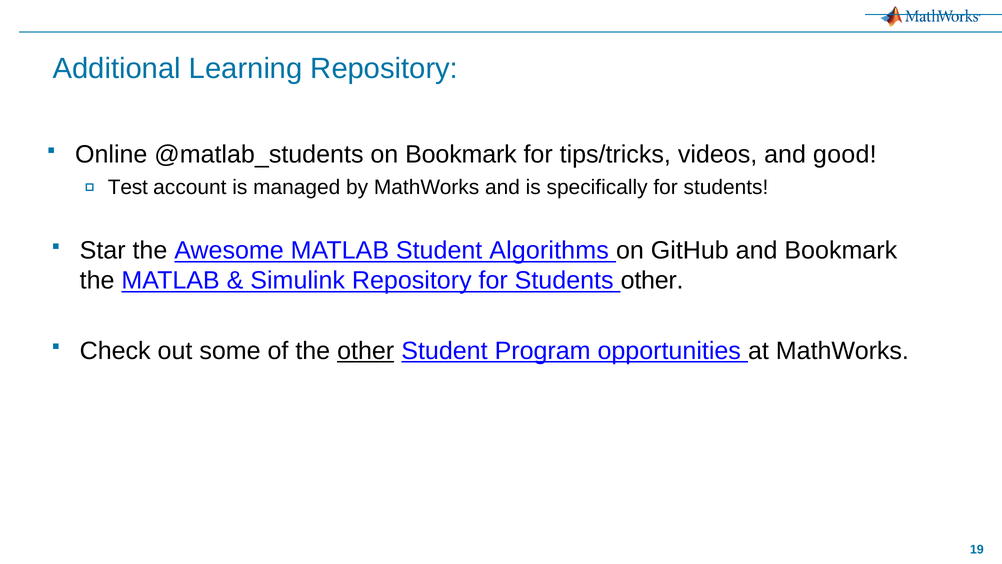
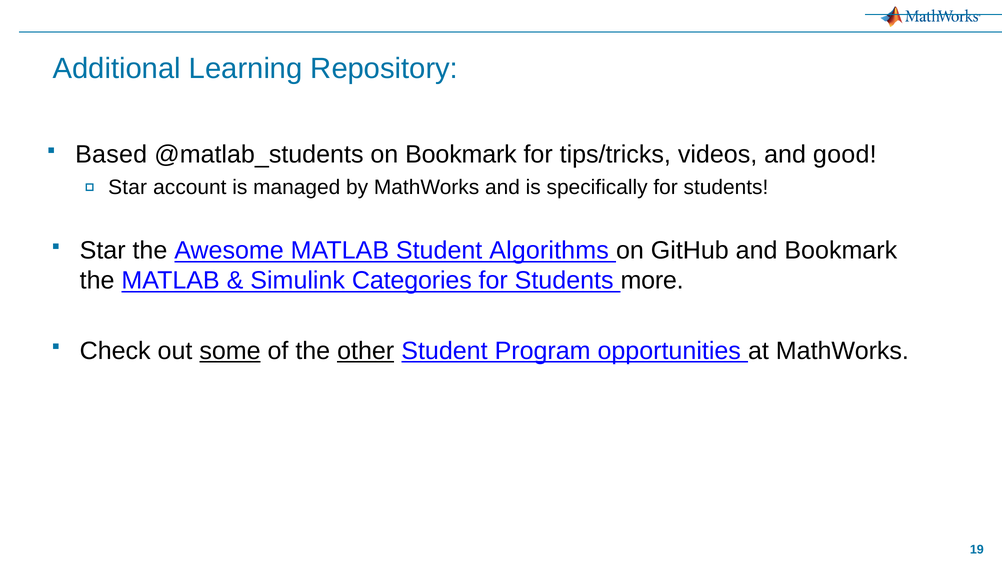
Online: Online -> Based
Test at (128, 187): Test -> Star
Simulink Repository: Repository -> Categories
Students other: other -> more
some underline: none -> present
